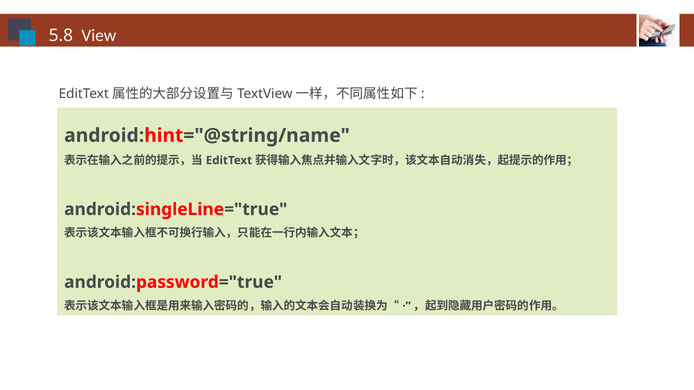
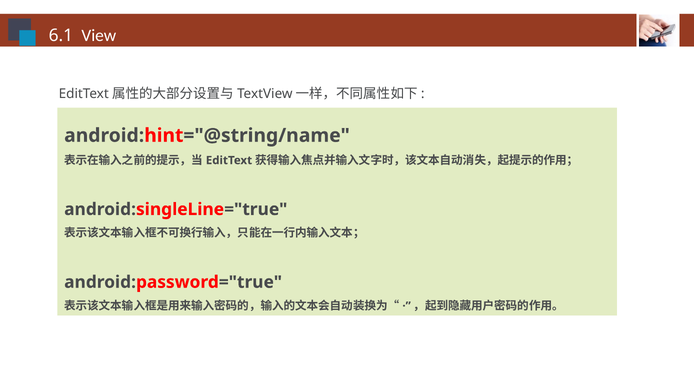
5.8: 5.8 -> 6.1
